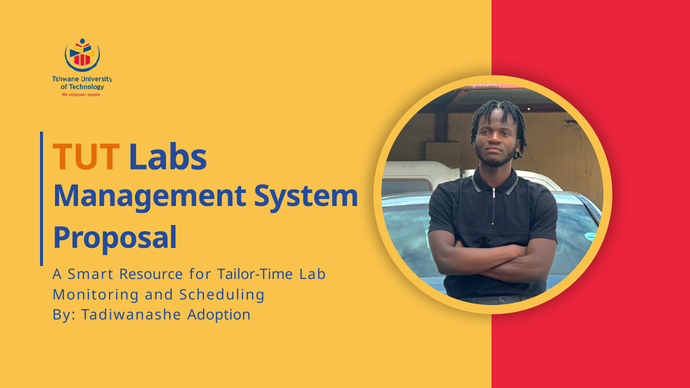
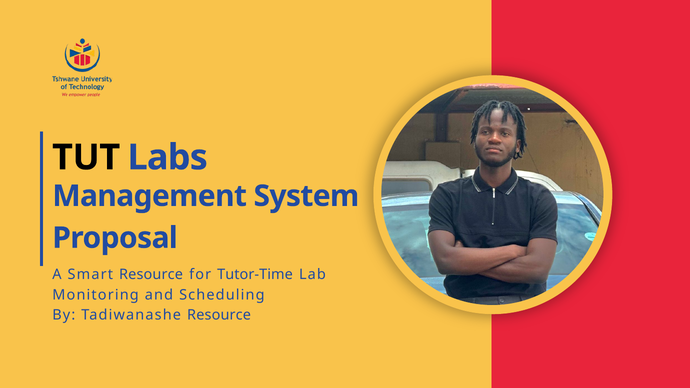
TUT colour: orange -> black
Tailor-Time: Tailor-Time -> Tutor-Time
Tadiwanashe Adoption: Adoption -> Resource
